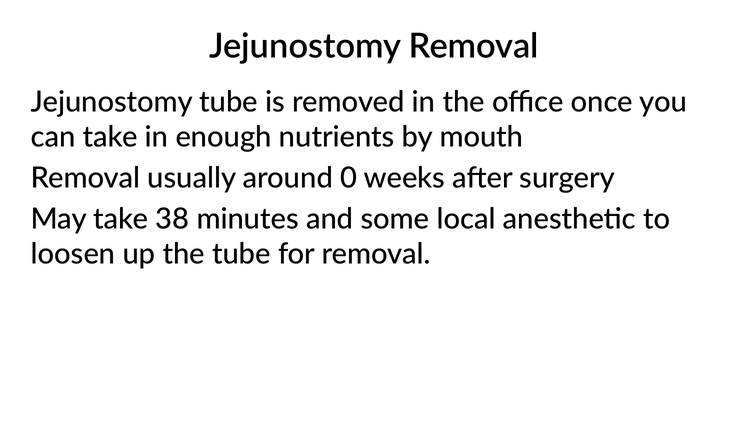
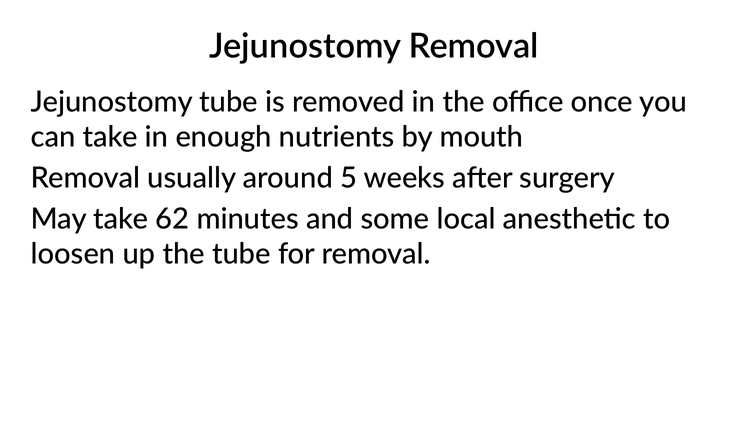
0: 0 -> 5
38: 38 -> 62
